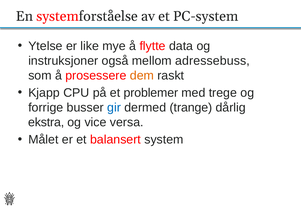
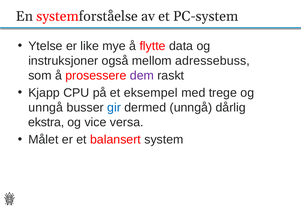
dem colour: orange -> purple
problemer: problemer -> eksempel
forrige at (46, 108): forrige -> unngå
dermed trange: trange -> unngå
